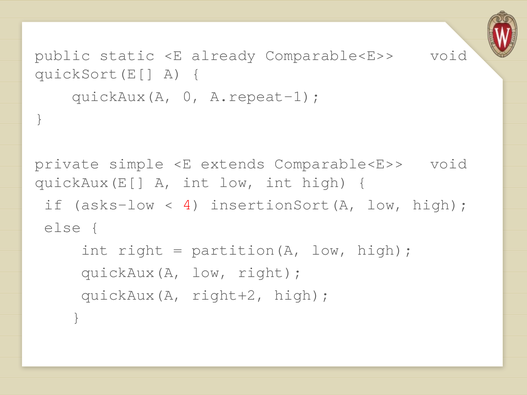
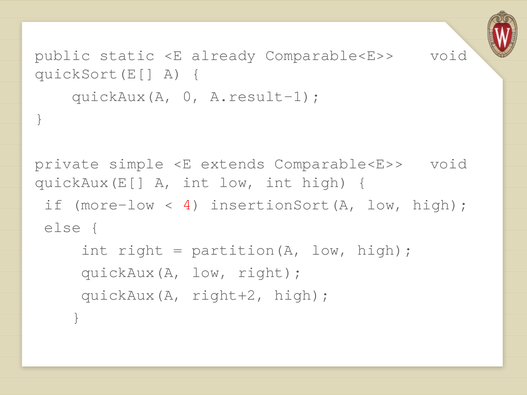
A.repeat-1: A.repeat-1 -> A.result-1
asks-low: asks-low -> more-low
